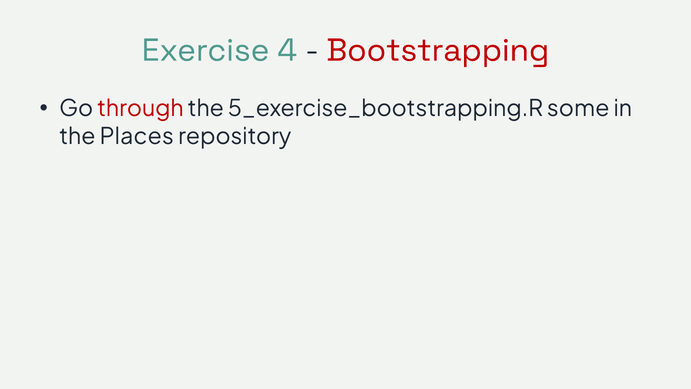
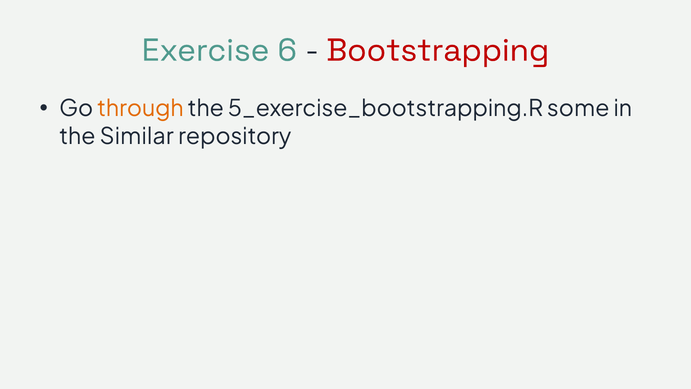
4: 4 -> 6
through colour: red -> orange
Places: Places -> Similar
